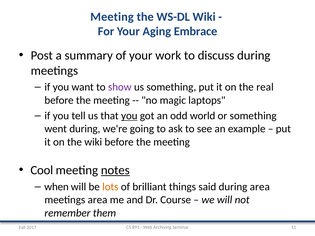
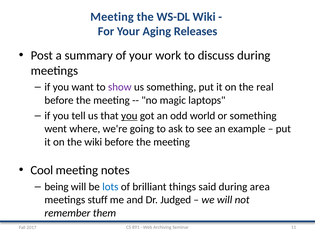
Embrace: Embrace -> Releases
went during: during -> where
notes underline: present -> none
when: when -> being
lots colour: orange -> blue
meetings area: area -> stuff
Course: Course -> Judged
